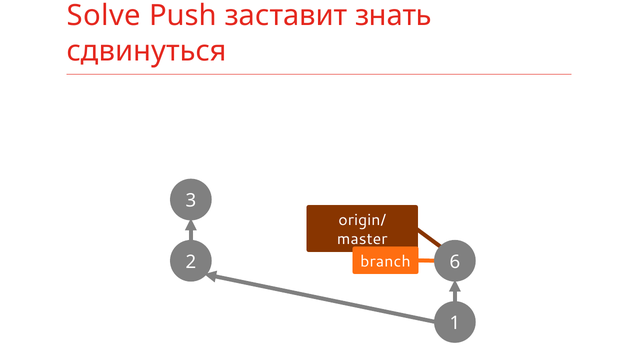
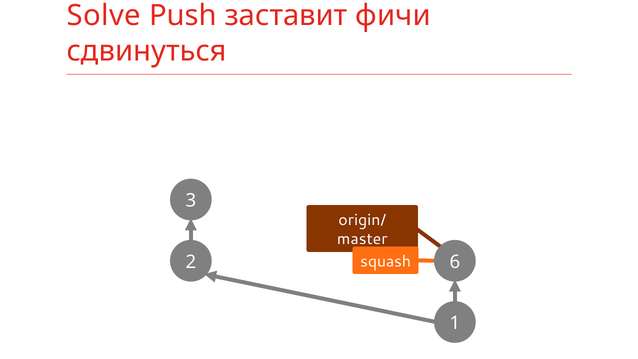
знать: знать -> фичи
branch: branch -> squash
